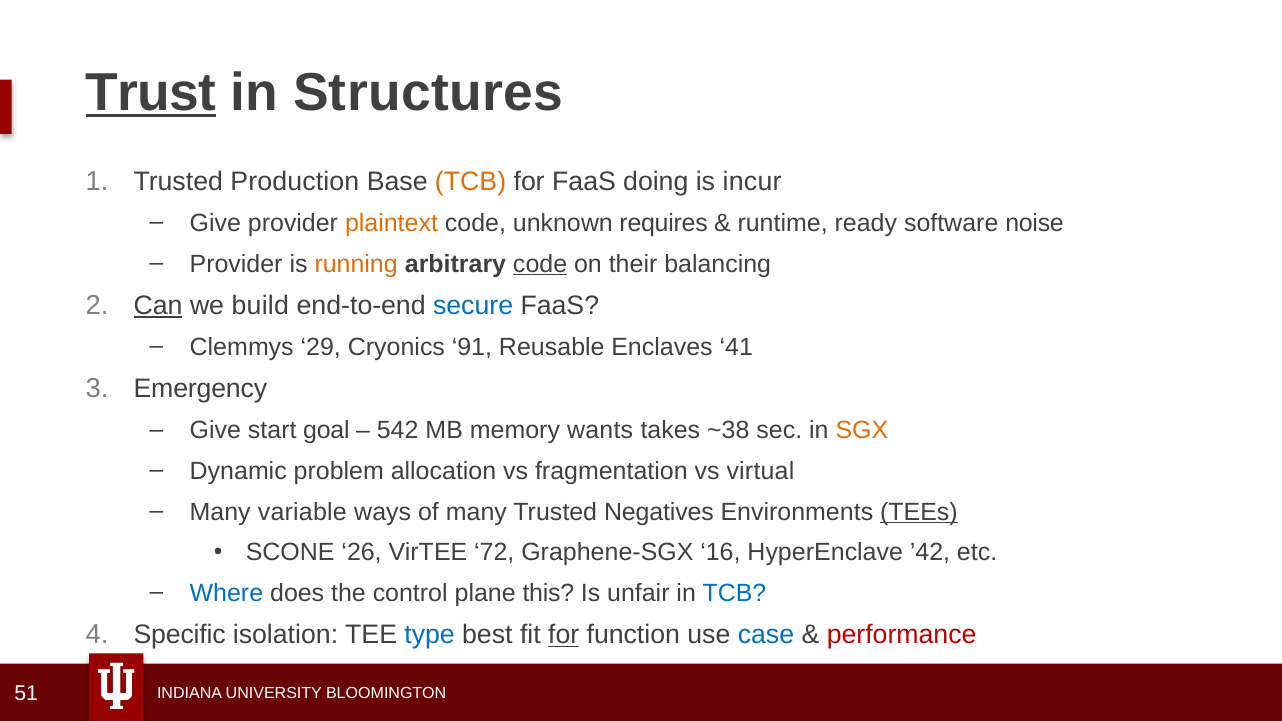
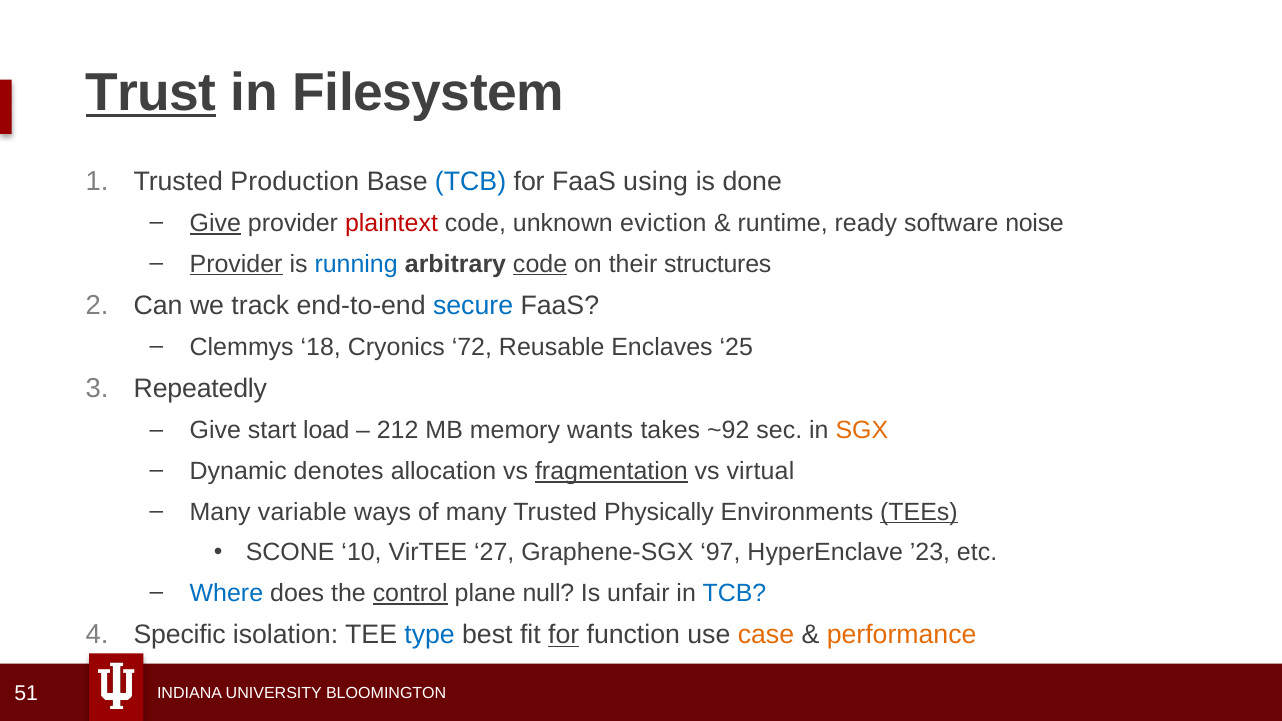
Structures: Structures -> Filesystem
TCB at (471, 182) colour: orange -> blue
doing: doing -> using
incur: incur -> done
Give at (215, 223) underline: none -> present
plaintext colour: orange -> red
requires: requires -> eviction
Provider at (236, 264) underline: none -> present
running colour: orange -> blue
balancing: balancing -> structures
Can underline: present -> none
build: build -> track
29: 29 -> 18
91: 91 -> 72
41: 41 -> 25
Emergency: Emergency -> Repeatedly
goal: goal -> load
542: 542 -> 212
~38: ~38 -> ~92
problem: problem -> denotes
fragmentation underline: none -> present
Negatives: Negatives -> Physically
26: 26 -> 10
72: 72 -> 27
16: 16 -> 97
’42: ’42 -> ’23
control underline: none -> present
this: this -> null
case colour: blue -> orange
performance colour: red -> orange
